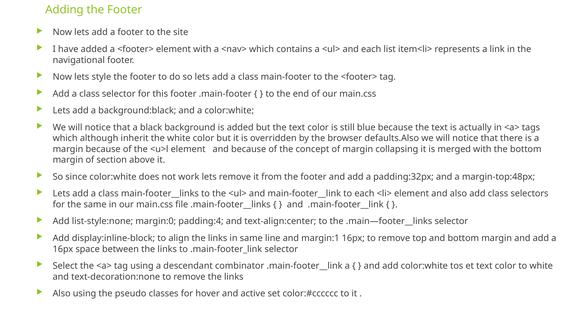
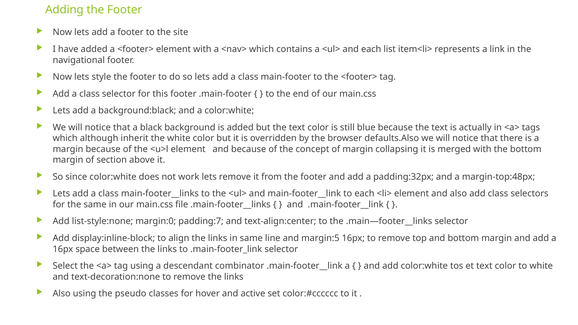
padding:4: padding:4 -> padding:7
margin:1: margin:1 -> margin:5
